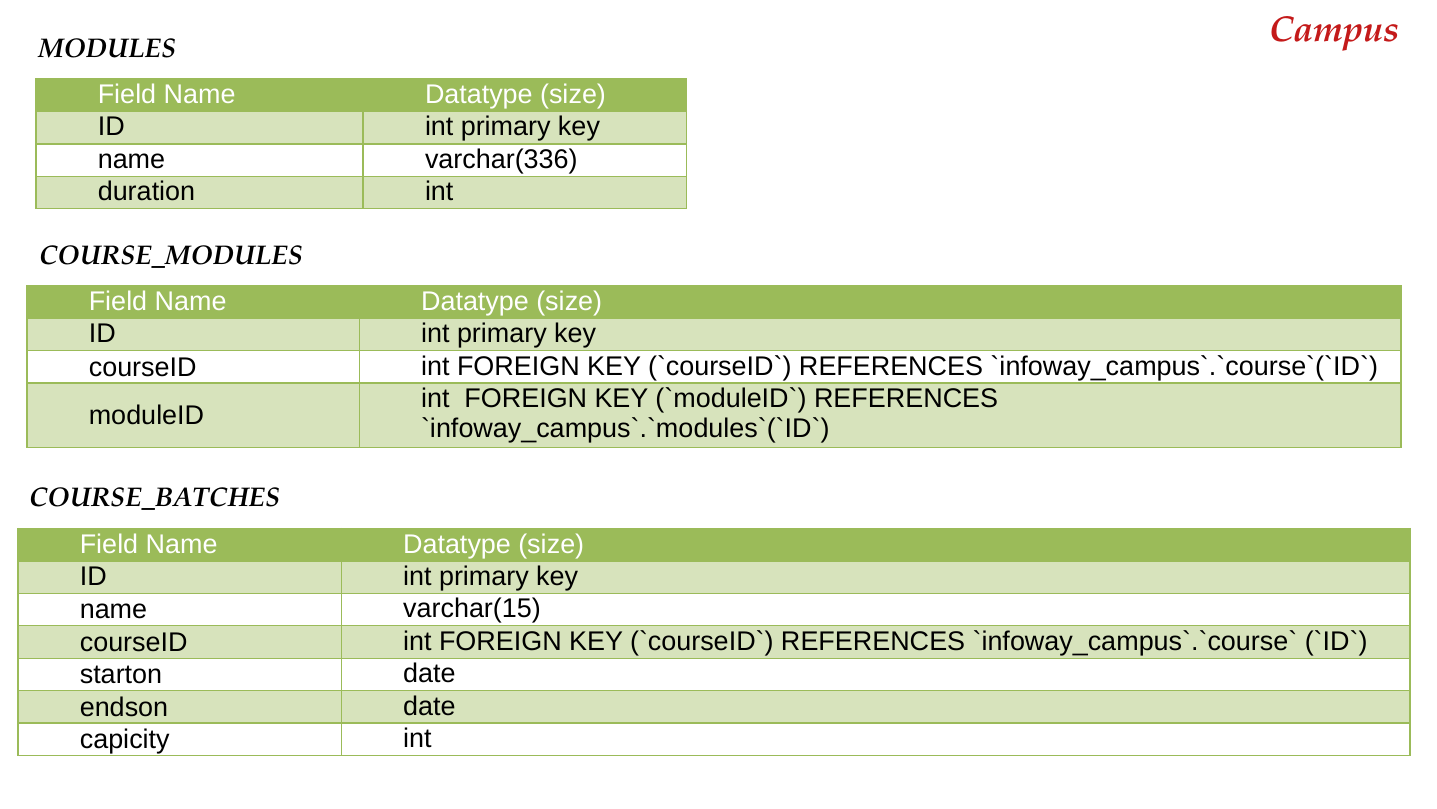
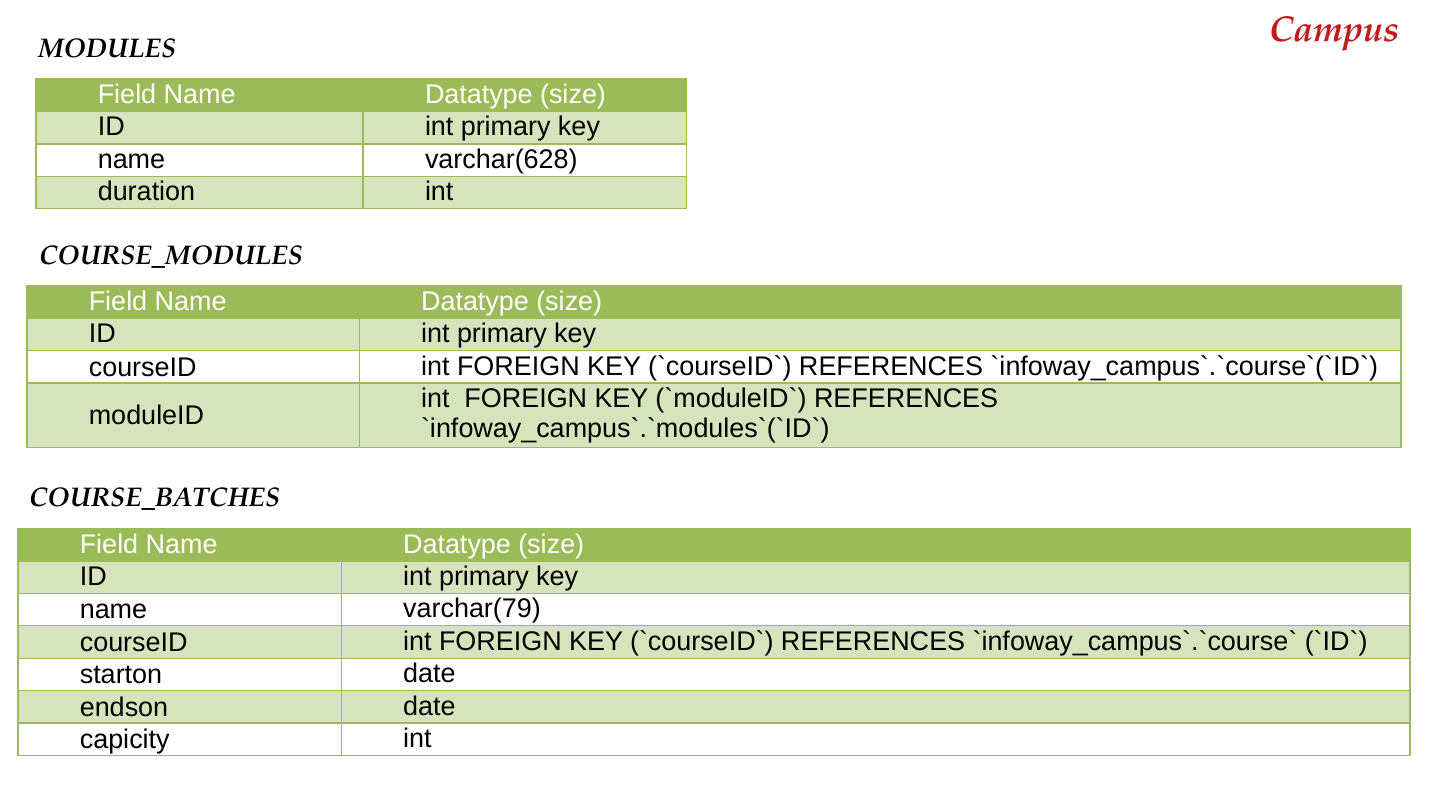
varchar(336: varchar(336 -> varchar(628
varchar(15: varchar(15 -> varchar(79
